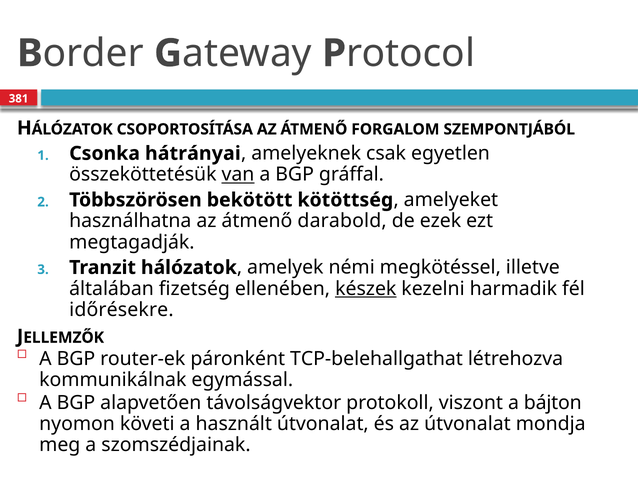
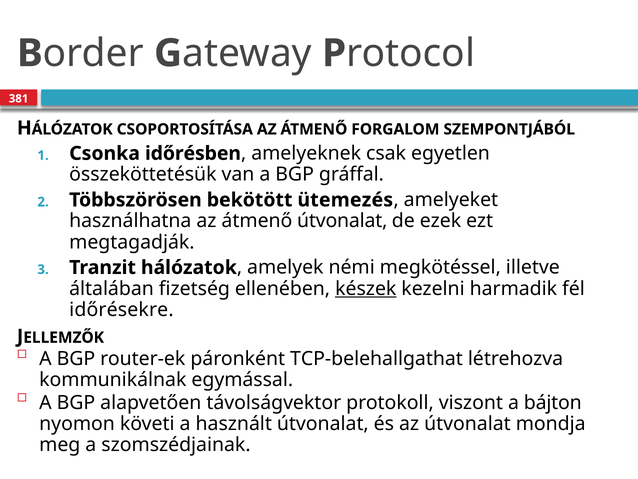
hátrányai: hátrányai -> időrésben
van underline: present -> none
kötöttség: kötöttség -> ütemezés
átmenő darabold: darabold -> útvonalat
